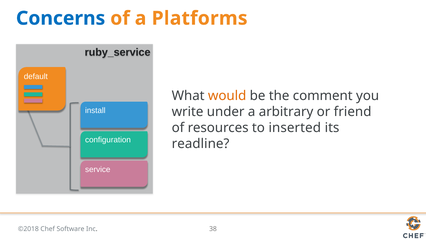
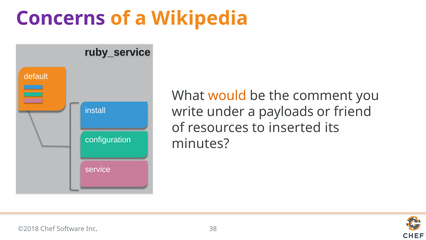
Concerns colour: blue -> purple
Platforms: Platforms -> Wikipedia
arbitrary: arbitrary -> payloads
readline: readline -> minutes
